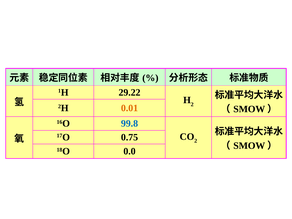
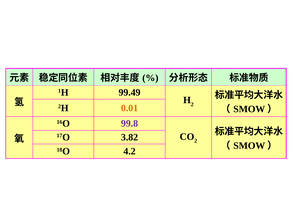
29.22: 29.22 -> 99.49
99.8 colour: blue -> purple
0.75: 0.75 -> 3.82
0.0: 0.0 -> 4.2
